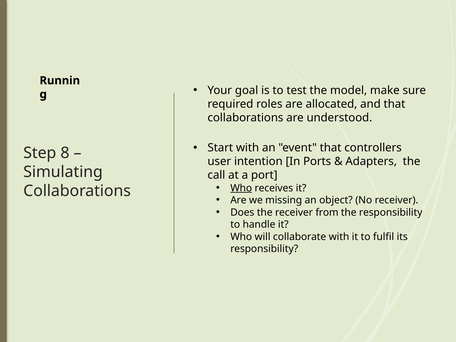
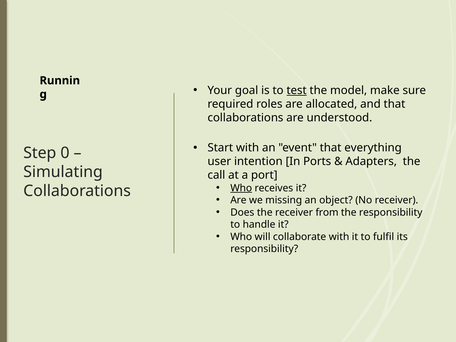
test underline: none -> present
controllers: controllers -> everything
8: 8 -> 0
